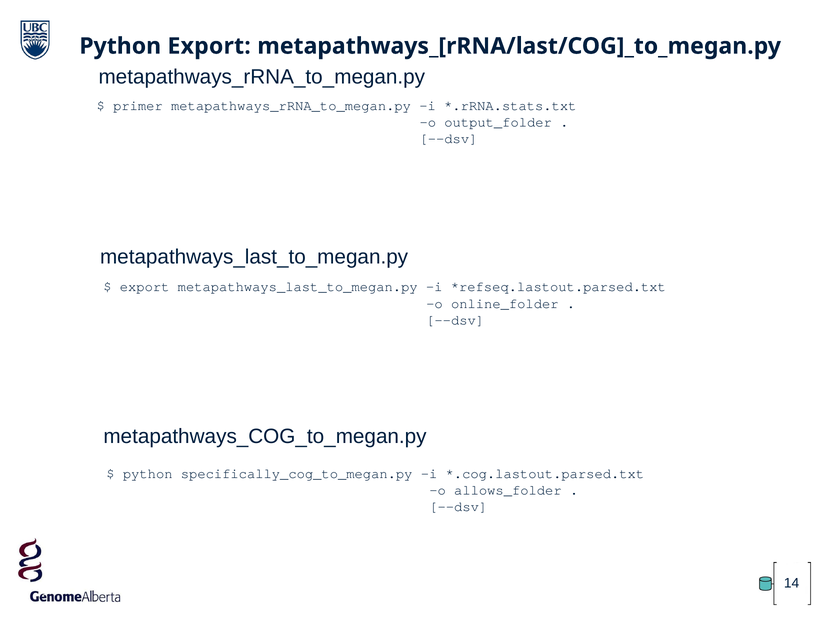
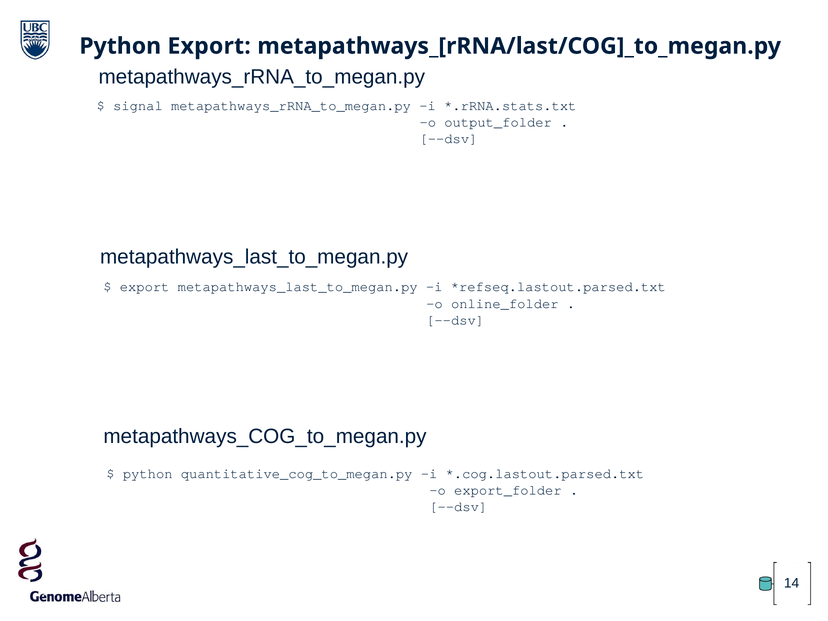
primer: primer -> signal
specifically_cog_to_megan.py: specifically_cog_to_megan.py -> quantitative_cog_to_megan.py
allows_folder: allows_folder -> export_folder
